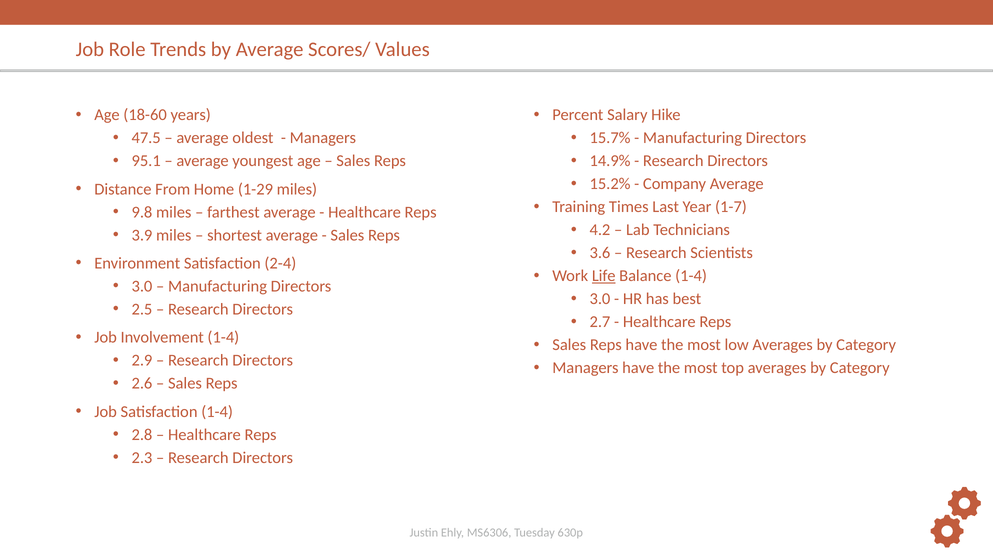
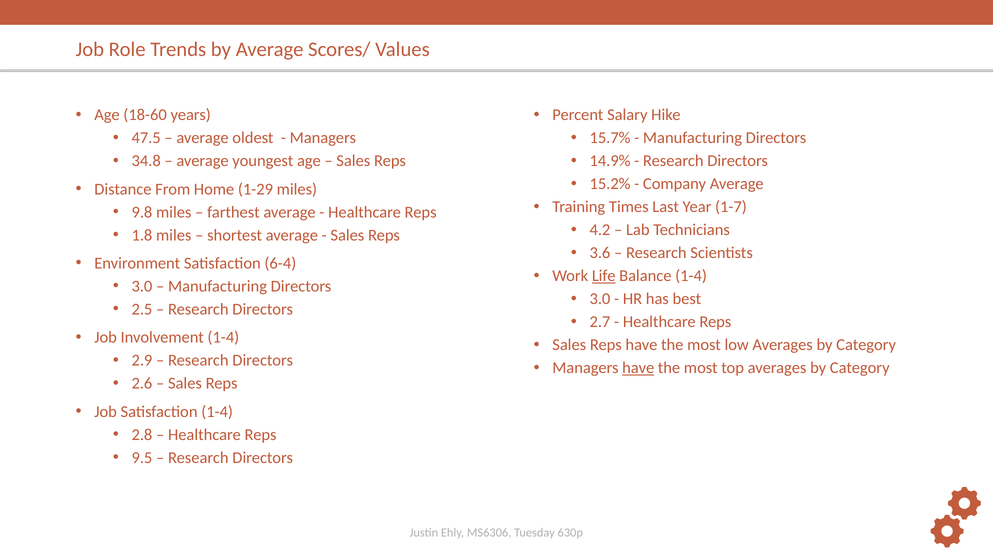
95.1: 95.1 -> 34.8
3.9: 3.9 -> 1.8
2-4: 2-4 -> 6-4
have at (638, 368) underline: none -> present
2.3: 2.3 -> 9.5
